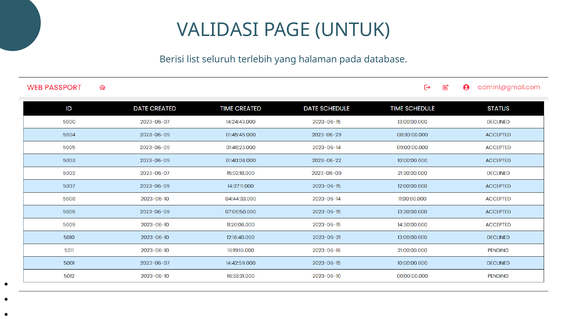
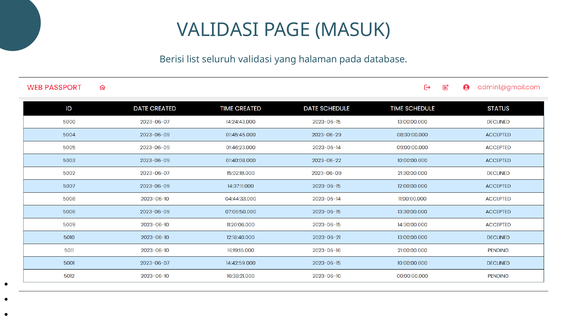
UNTUK: UNTUK -> MASUK
seluruh terlebih: terlebih -> validasi
